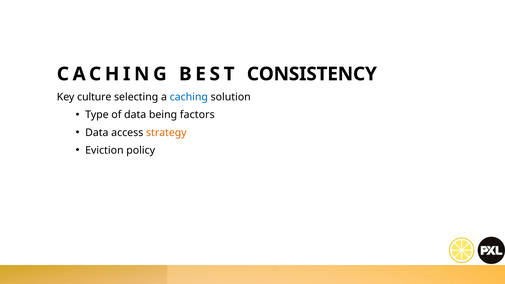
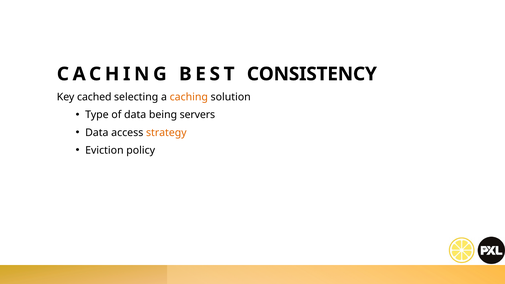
culture: culture -> cached
caching at (189, 97) colour: blue -> orange
factors: factors -> servers
